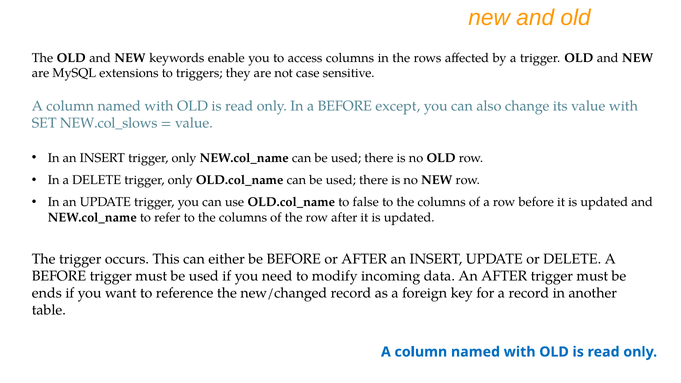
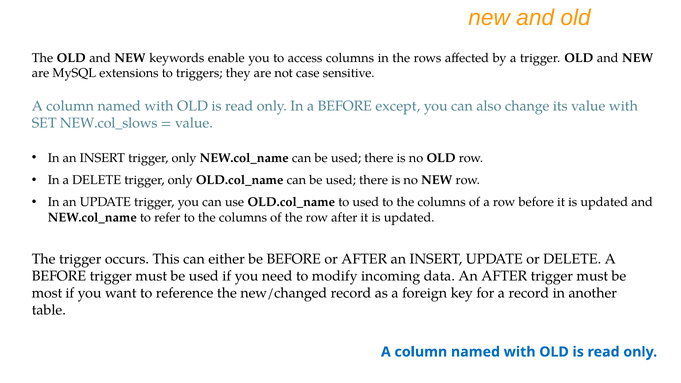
to false: false -> used
ends: ends -> most
